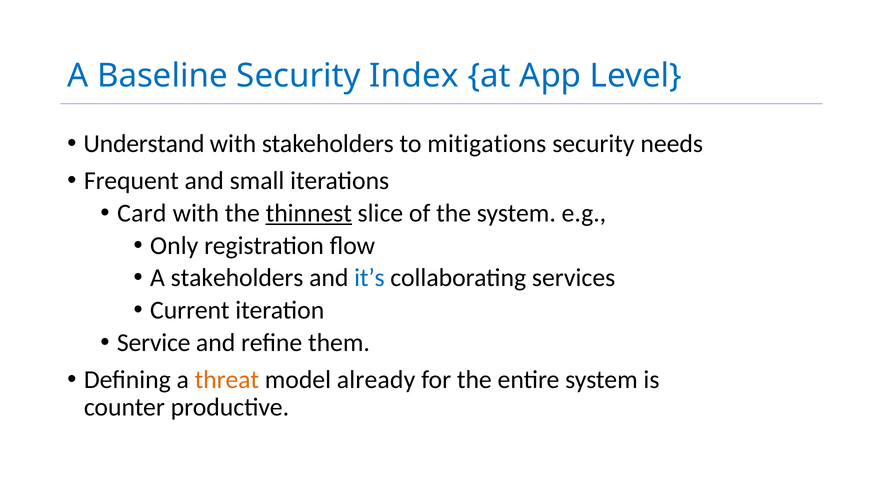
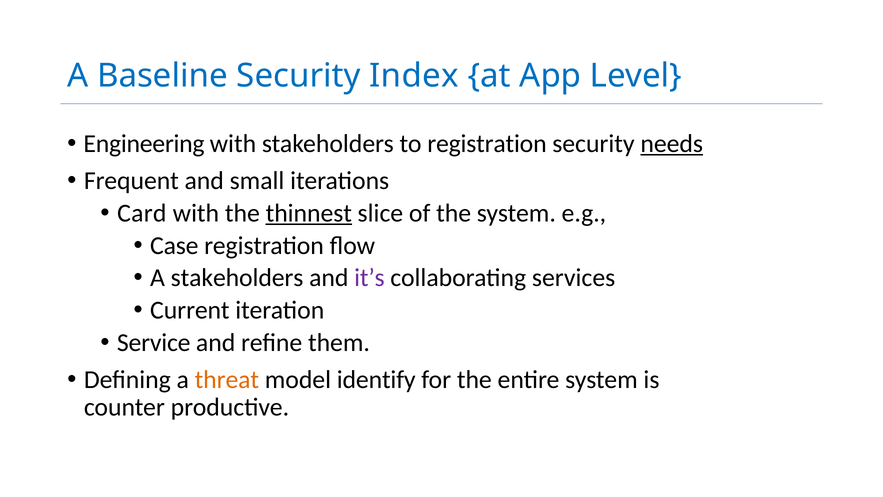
Understand: Understand -> Engineering
to mitigations: mitigations -> registration
needs underline: none -> present
Only: Only -> Case
it’s colour: blue -> purple
already: already -> identify
